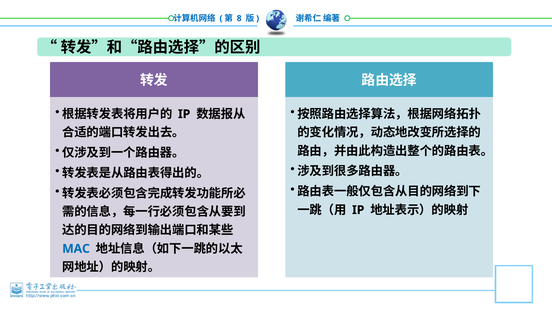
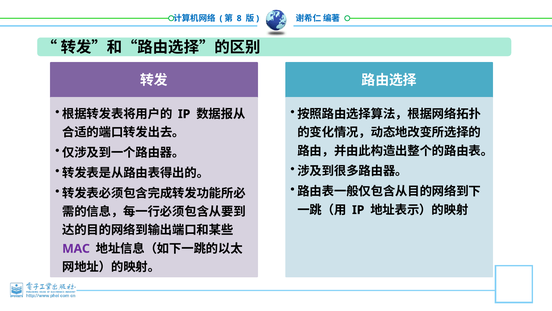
MAC colour: blue -> purple
